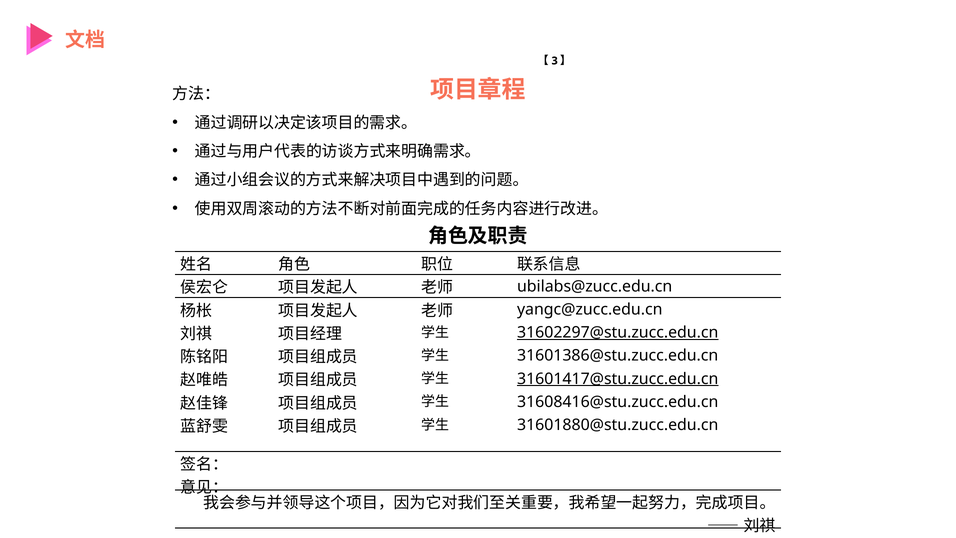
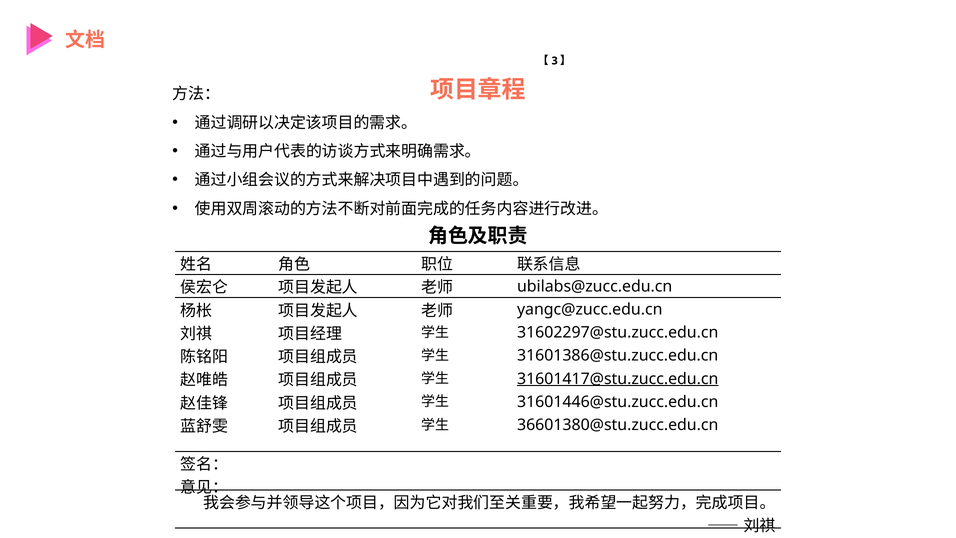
31602297@stu.zucc.edu.cn underline: present -> none
31608416@stu.zucc.edu.cn: 31608416@stu.zucc.edu.cn -> 31601446@stu.zucc.edu.cn
31601880@stu.zucc.edu.cn: 31601880@stu.zucc.edu.cn -> 36601380@stu.zucc.edu.cn
